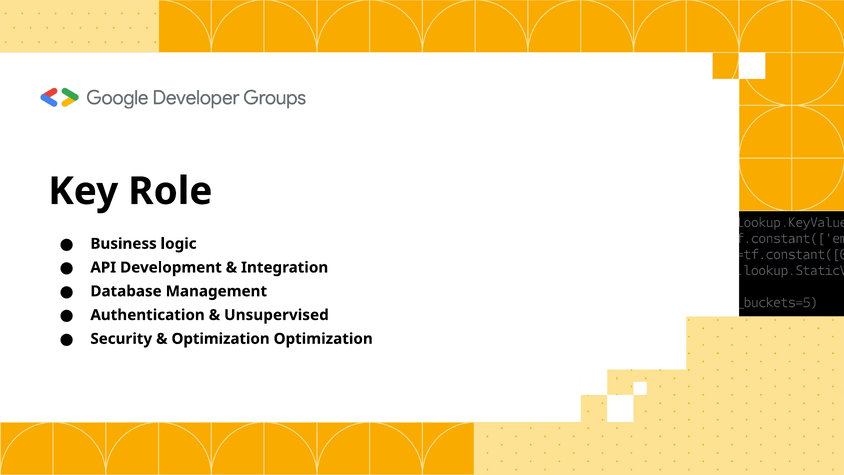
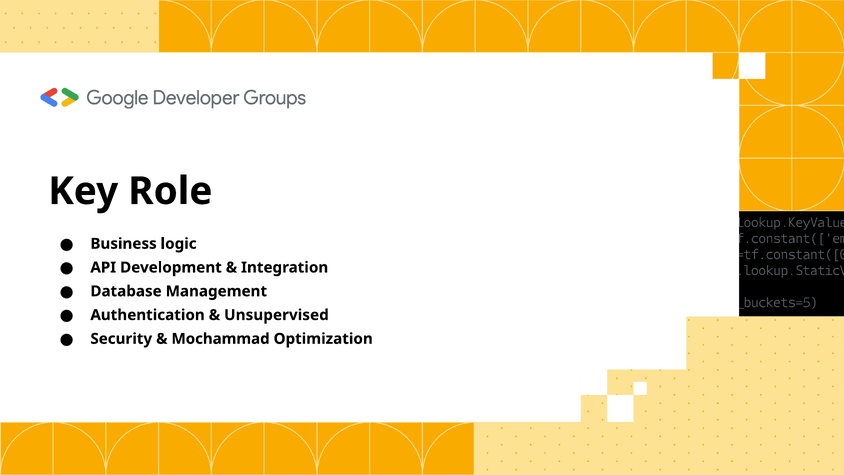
Optimization at (221, 339): Optimization -> Mochammad
